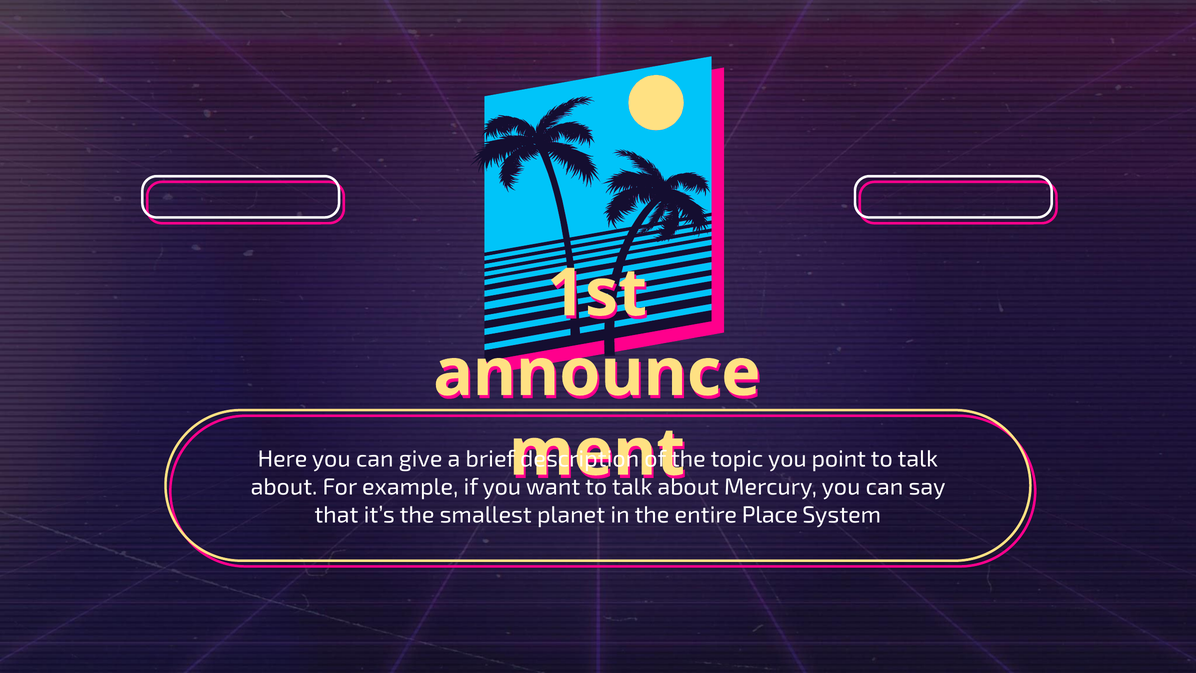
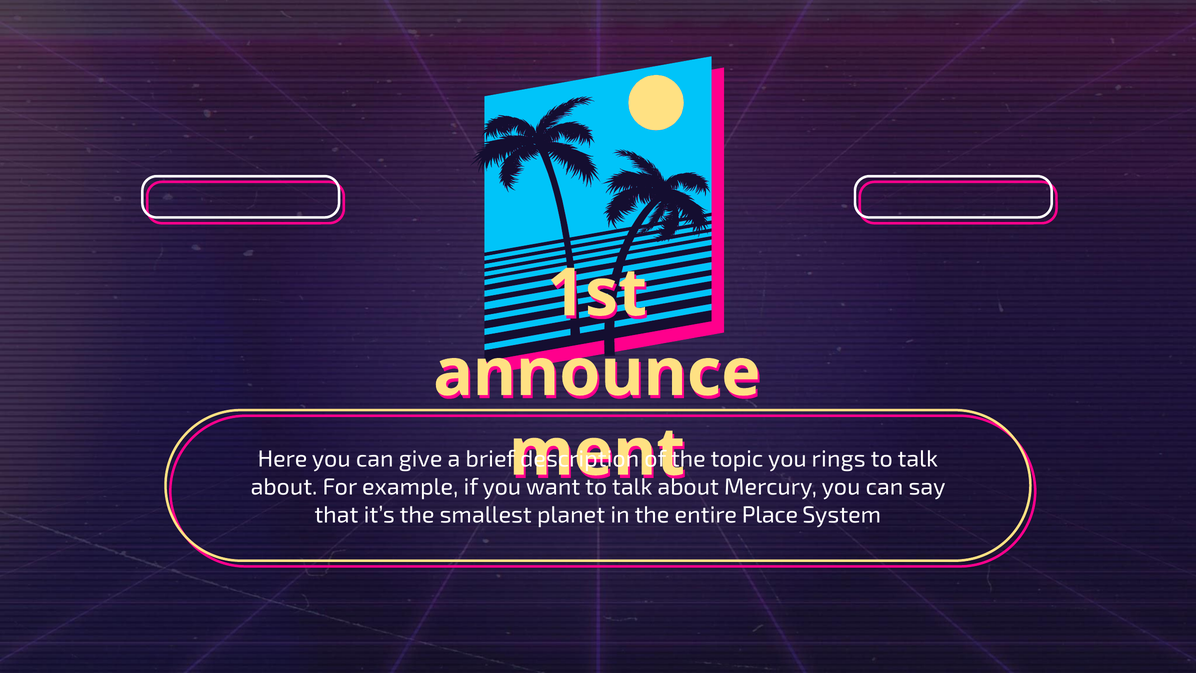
point: point -> rings
